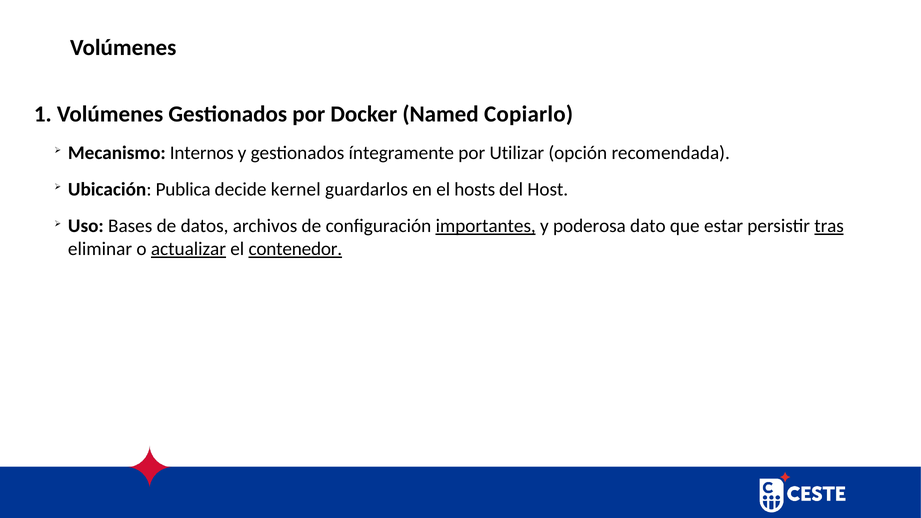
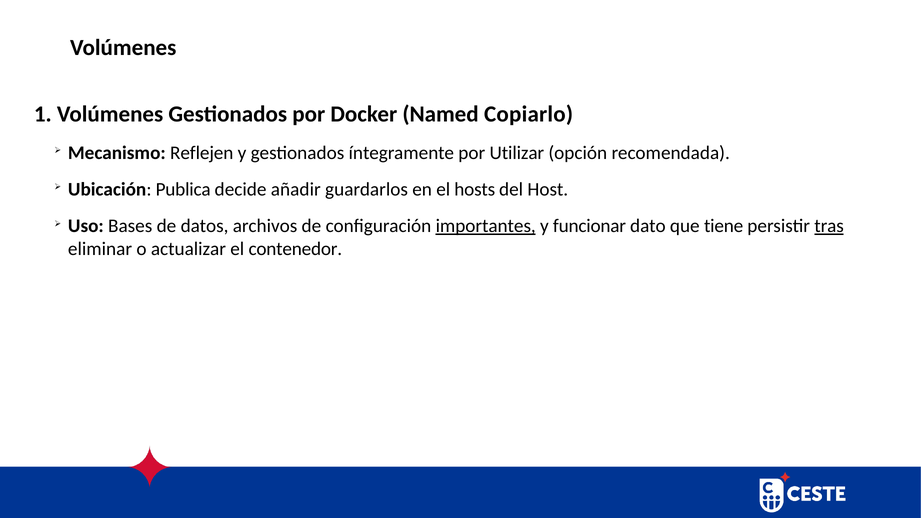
Internos: Internos -> Reflejen
kernel: kernel -> añadir
poderosa: poderosa -> funcionar
estar: estar -> tiene
actualizar underline: present -> none
contenedor underline: present -> none
